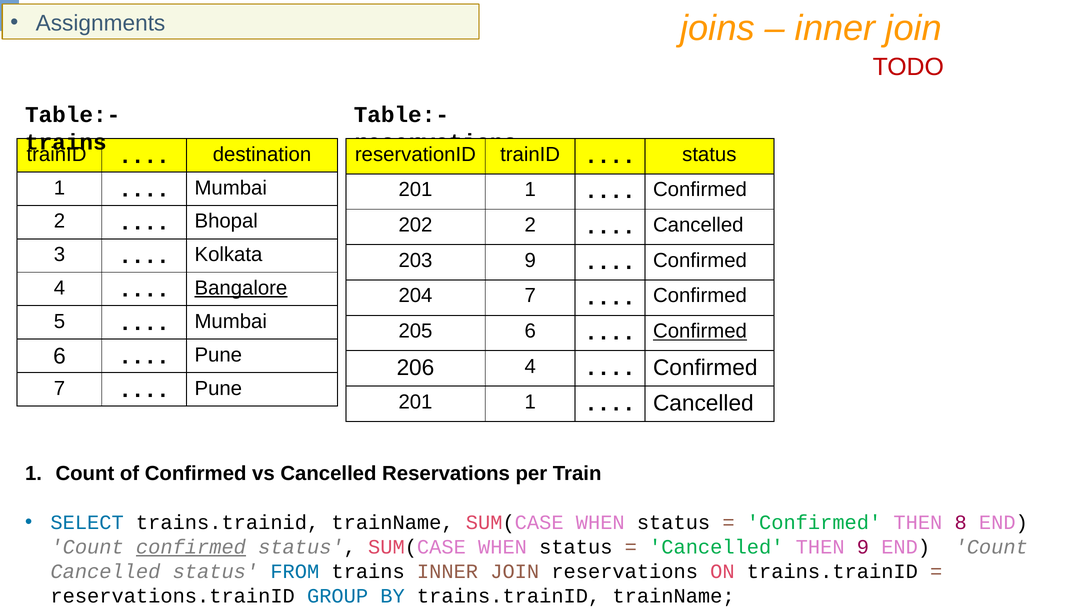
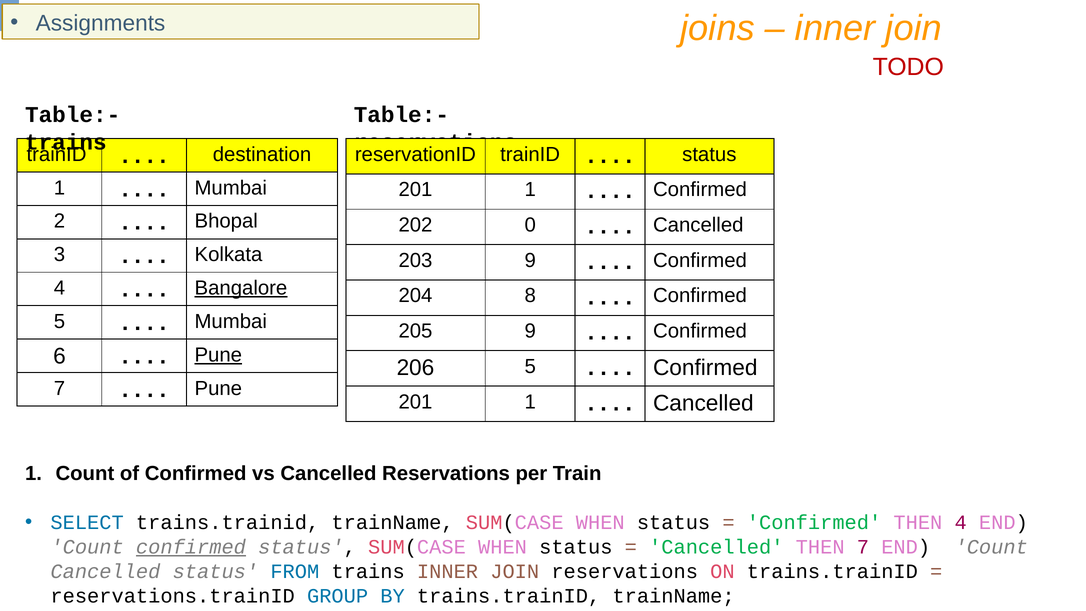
202 2: 2 -> 0
204 7: 7 -> 8
205 6: 6 -> 9
Confirmed at (700, 331) underline: present -> none
Pune at (218, 355) underline: none -> present
206 4: 4 -> 5
THEN 8: 8 -> 4
THEN 9: 9 -> 7
